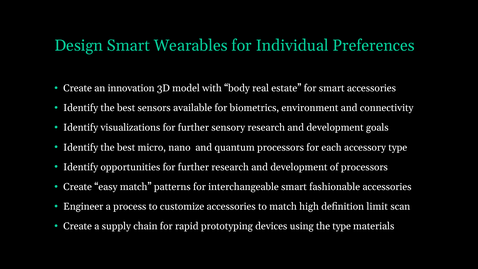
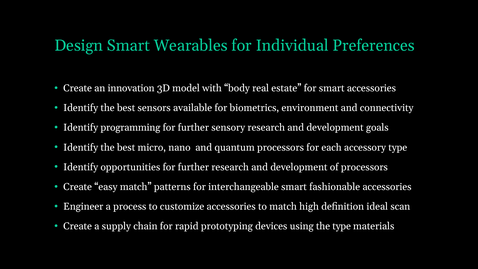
visualizations: visualizations -> programming
limit: limit -> ideal
